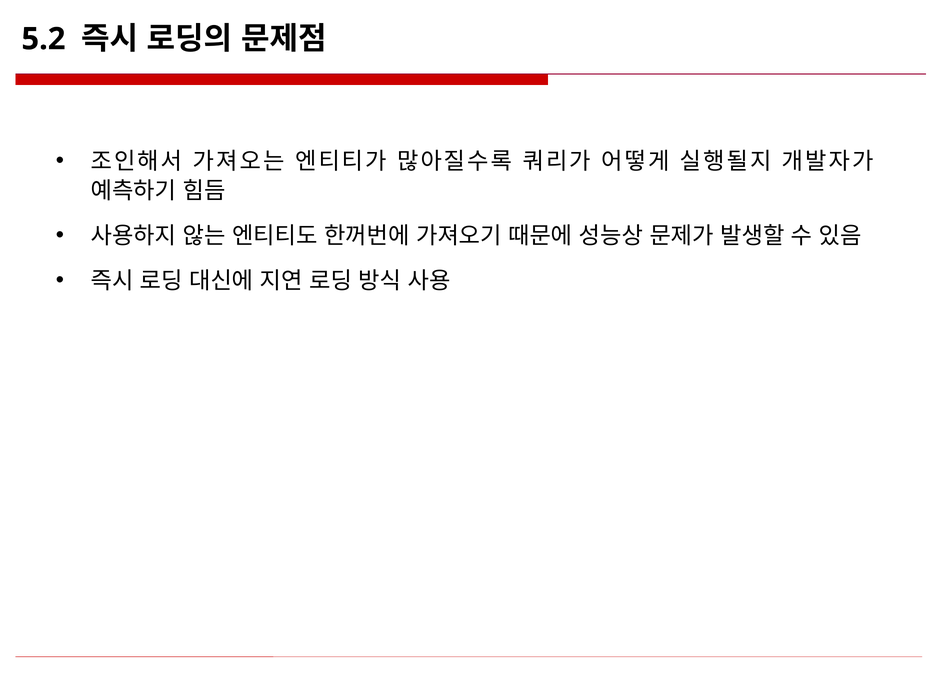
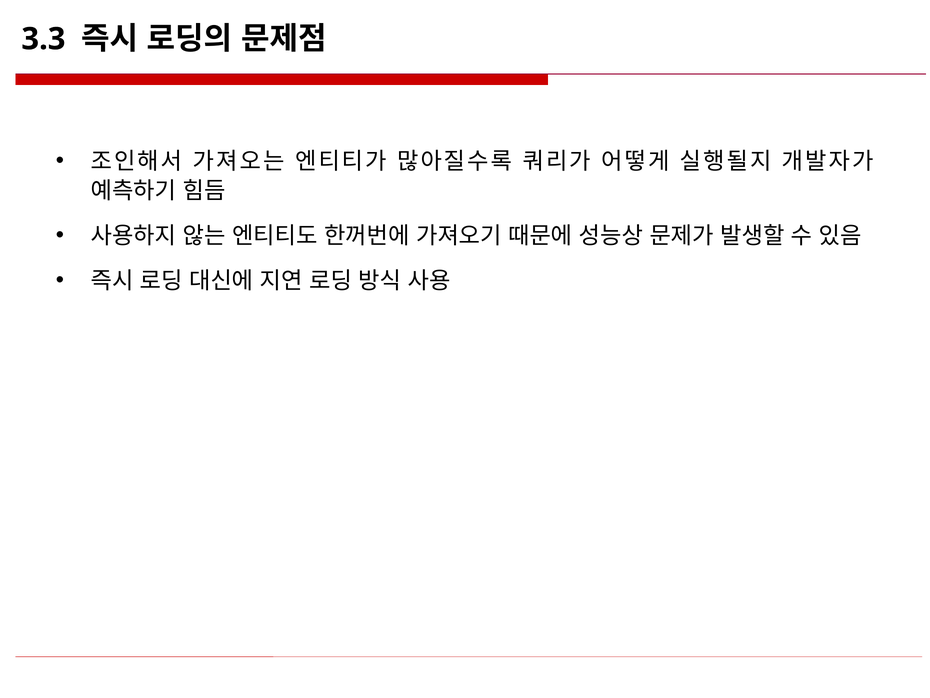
5.2: 5.2 -> 3.3
